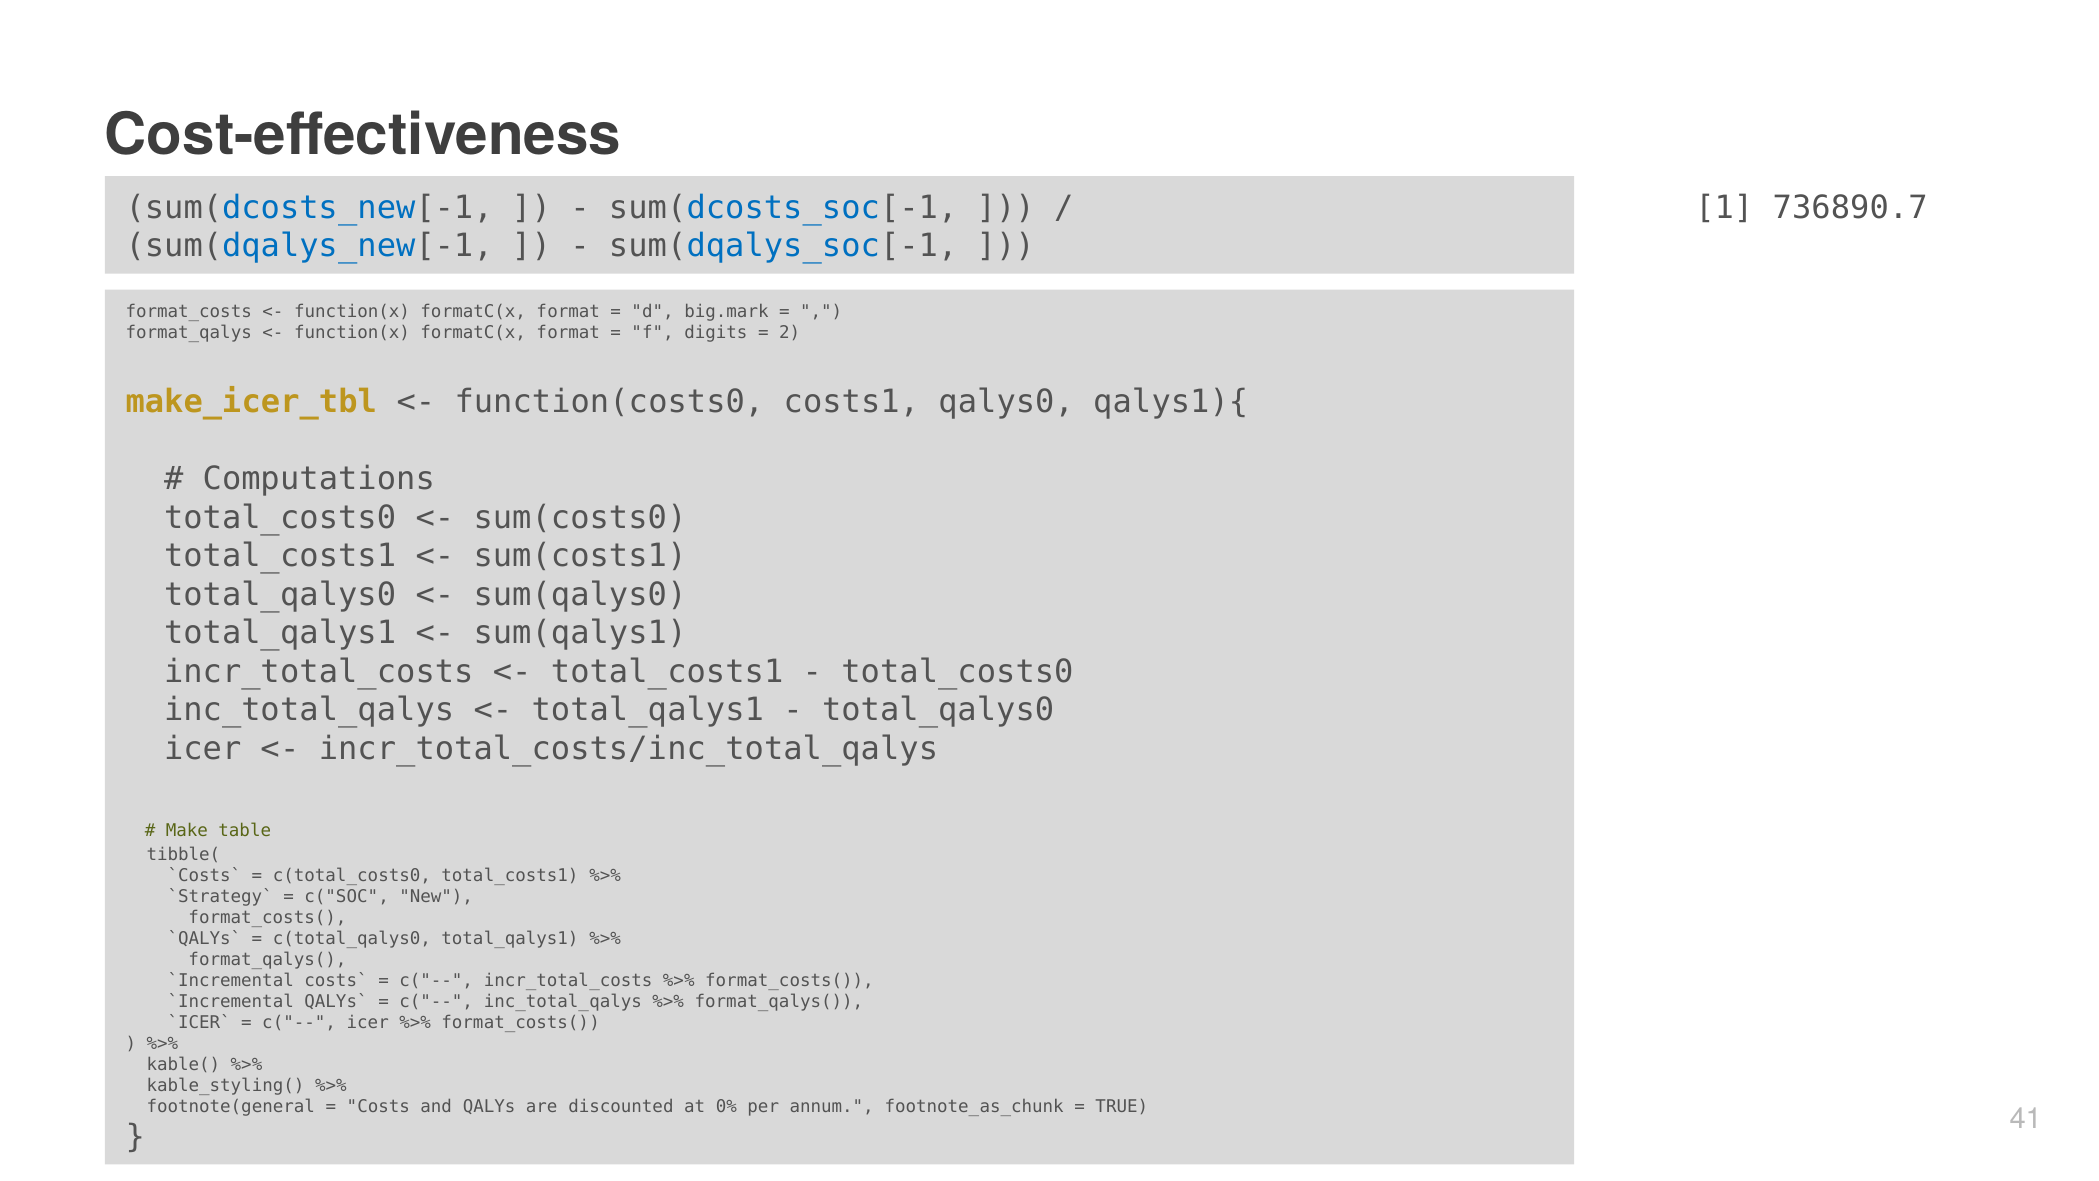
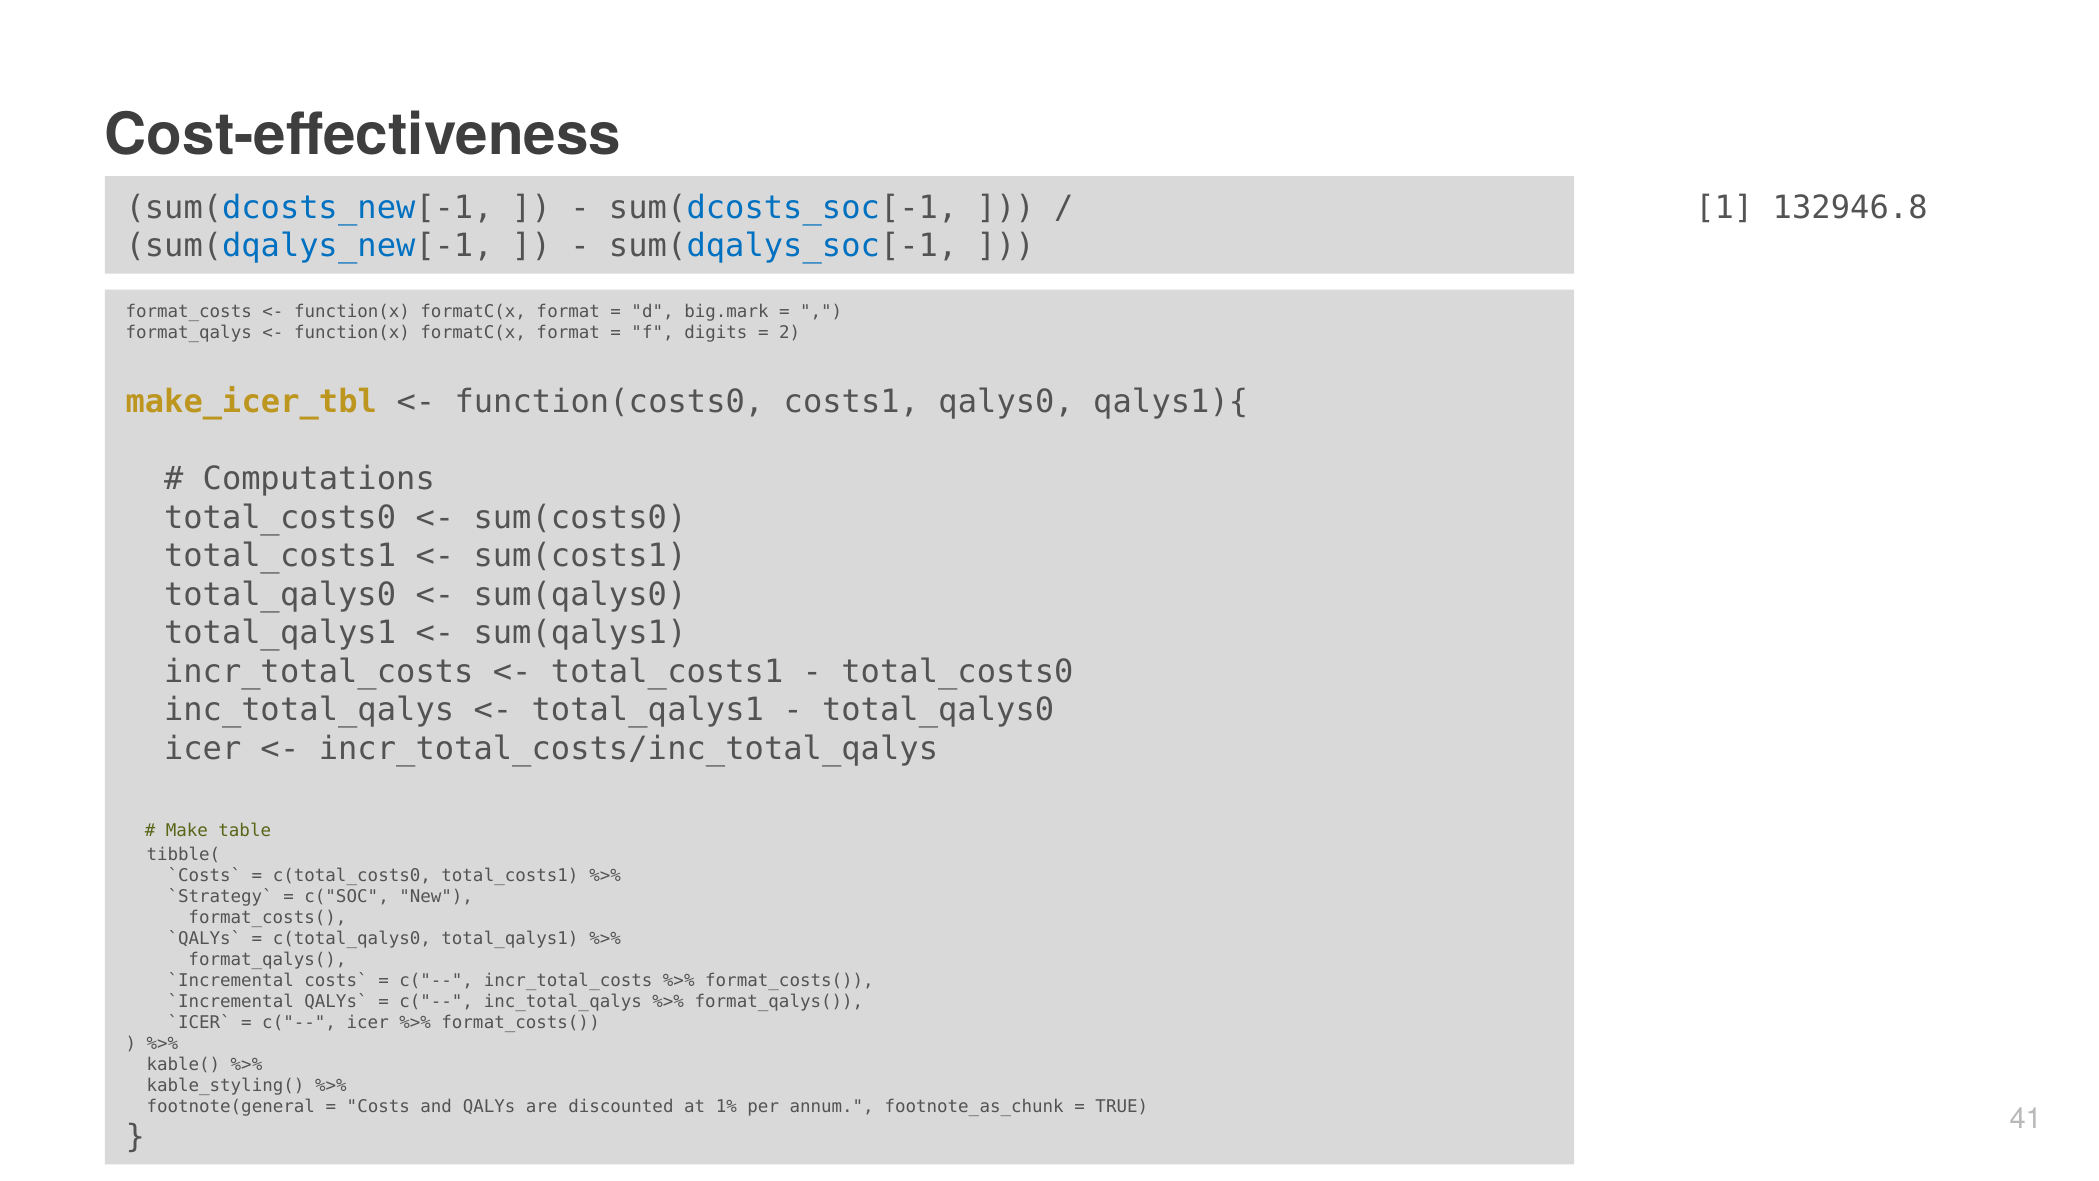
736890.7: 736890.7 -> 132946.8
0%: 0% -> 1%
